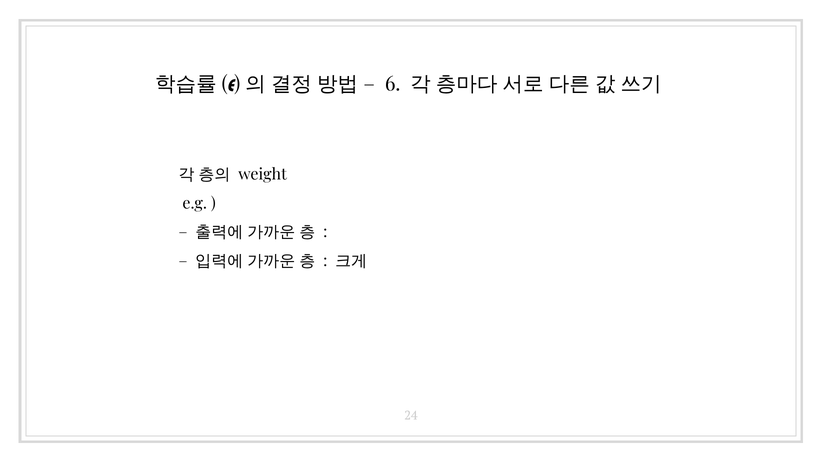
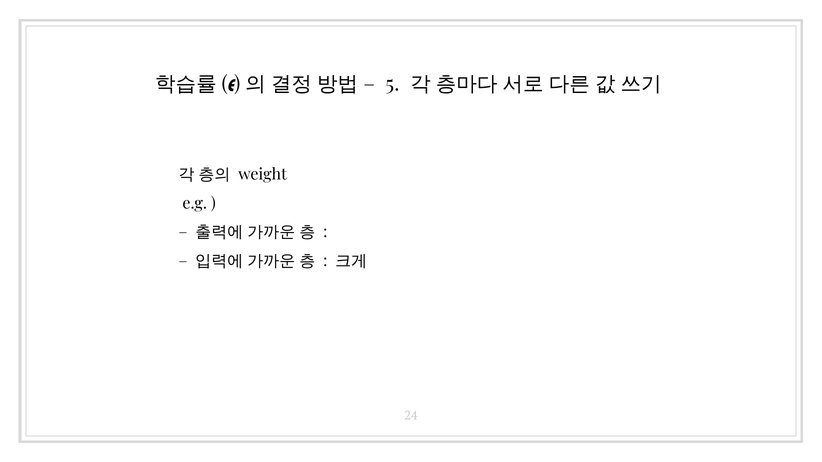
6: 6 -> 5
